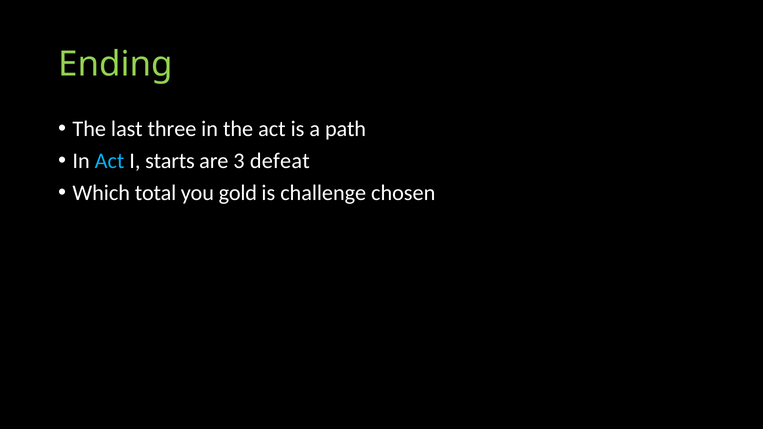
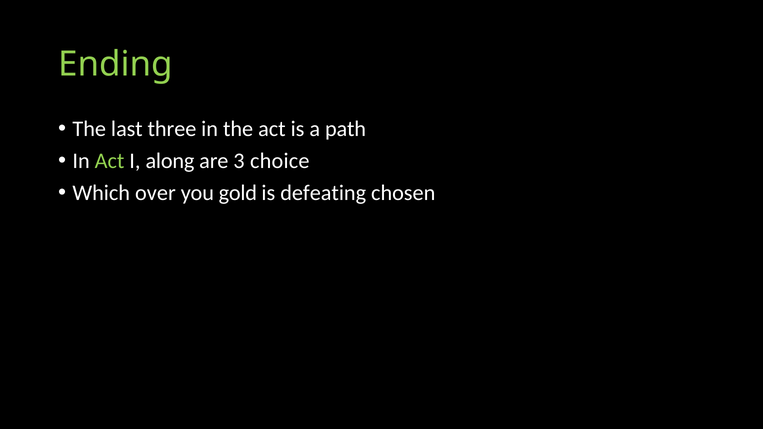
Act at (110, 161) colour: light blue -> light green
starts: starts -> along
defeat: defeat -> choice
total: total -> over
challenge: challenge -> defeating
